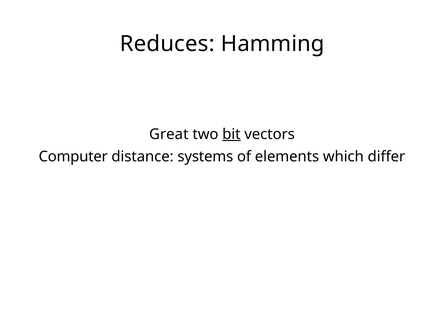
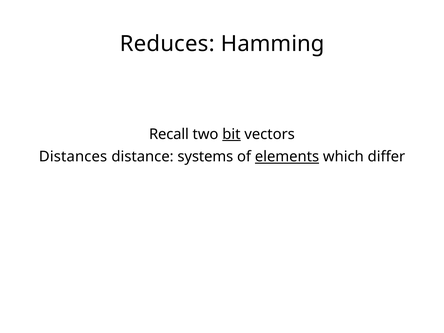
Great: Great -> Recall
Computer: Computer -> Distances
elements underline: none -> present
